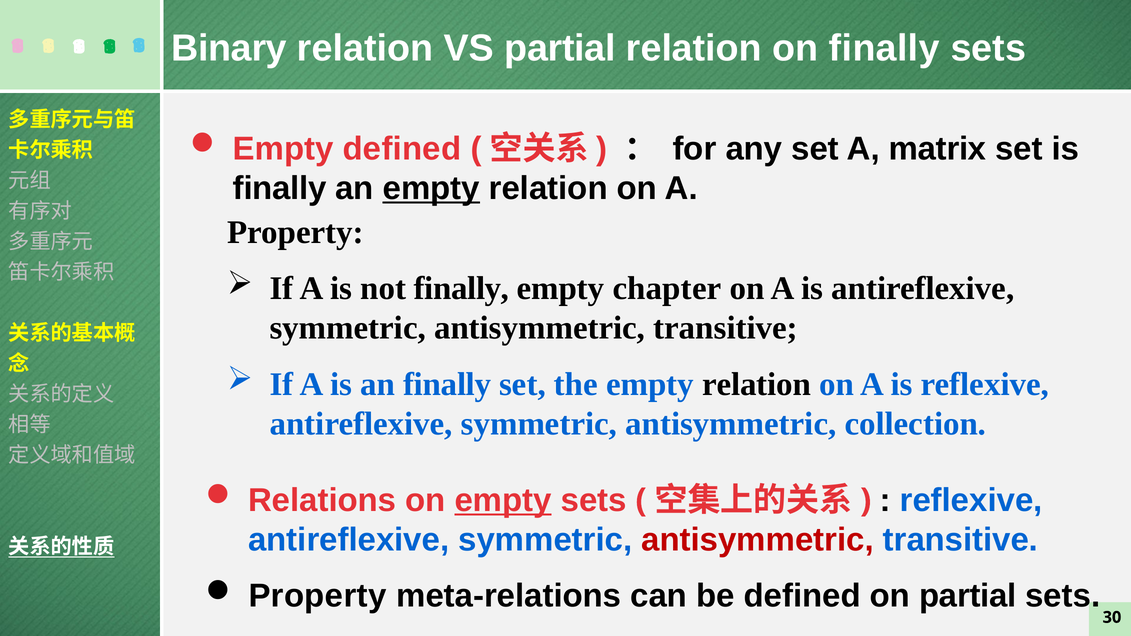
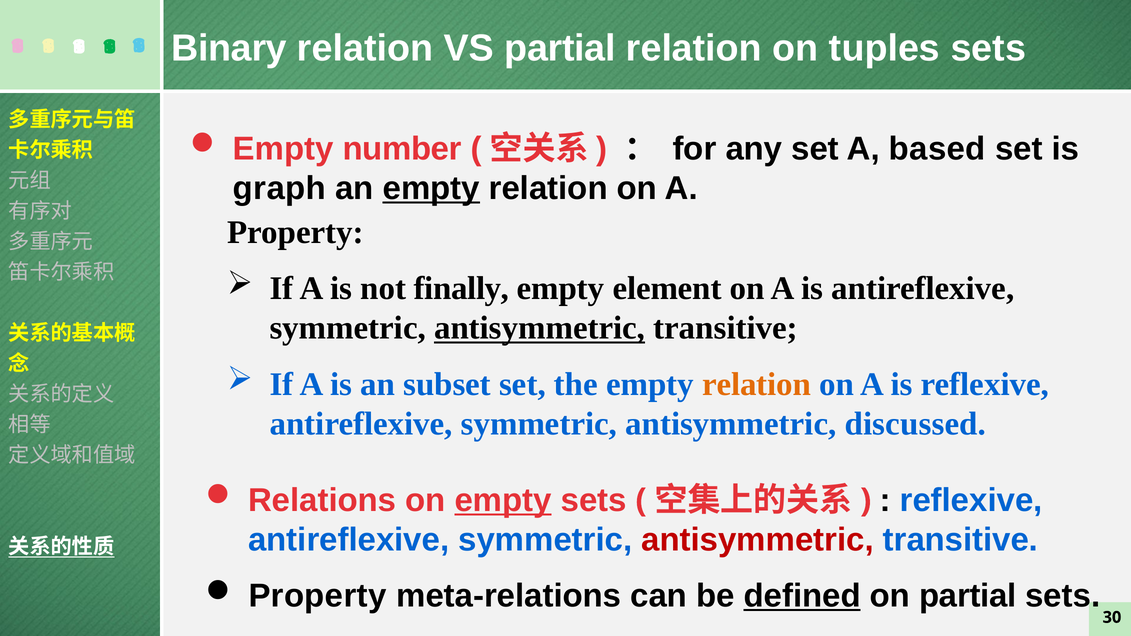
on finally: finally -> tuples
Empty defined: defined -> number
matrix: matrix -> based
finally at (280, 188): finally -> graph
chapter: chapter -> element
antisymmetric at (540, 328) underline: none -> present
an finally: finally -> subset
relation at (757, 384) colour: black -> orange
collection: collection -> discussed
defined at (802, 596) underline: none -> present
